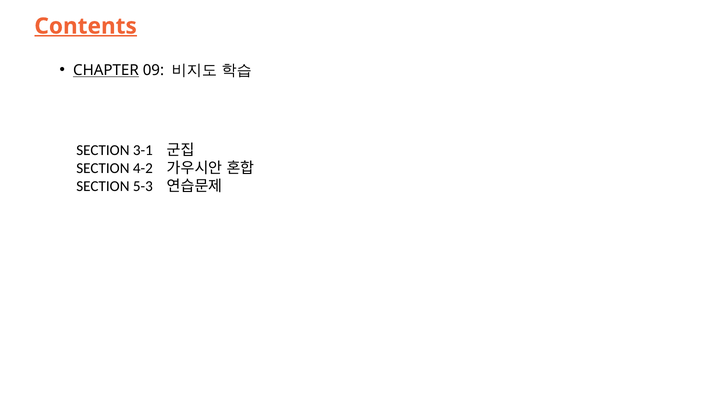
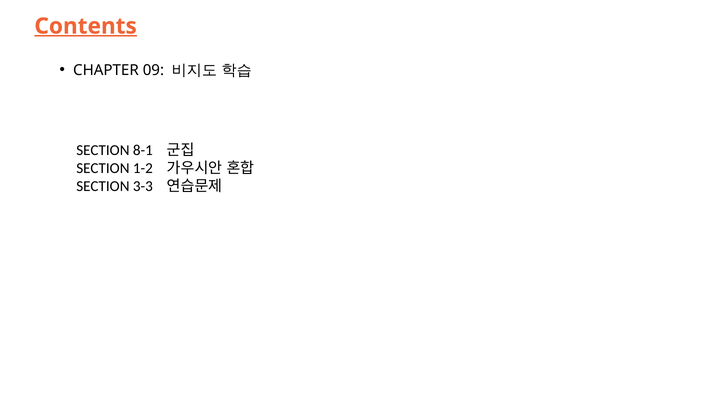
CHAPTER underline: present -> none
3-1: 3-1 -> 8-1
4-2: 4-2 -> 1-2
5-3: 5-3 -> 3-3
